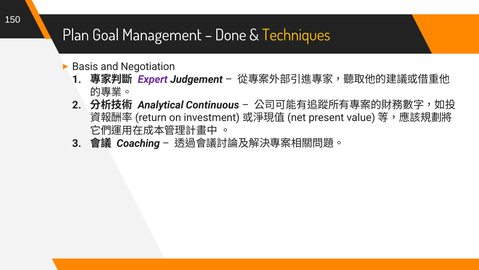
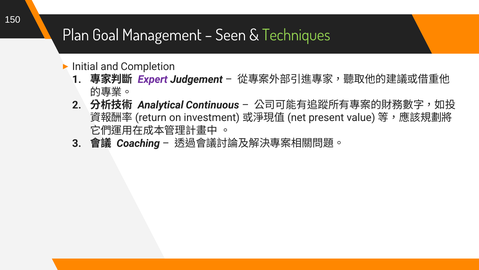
Done: Done -> Seen
Techniques colour: yellow -> light green
Basis: Basis -> Initial
Negotiation: Negotiation -> Completion
